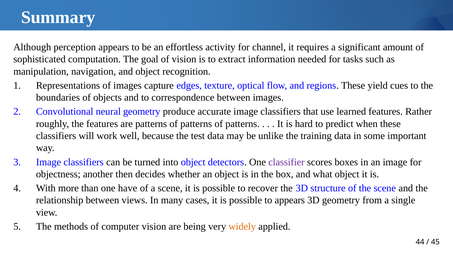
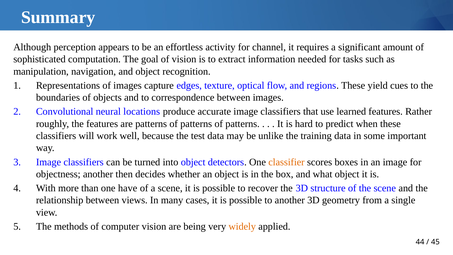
neural geometry: geometry -> locations
classifier colour: purple -> orange
to appears: appears -> another
